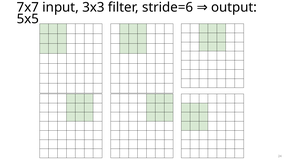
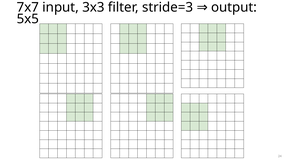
stride=6: stride=6 -> stride=3
